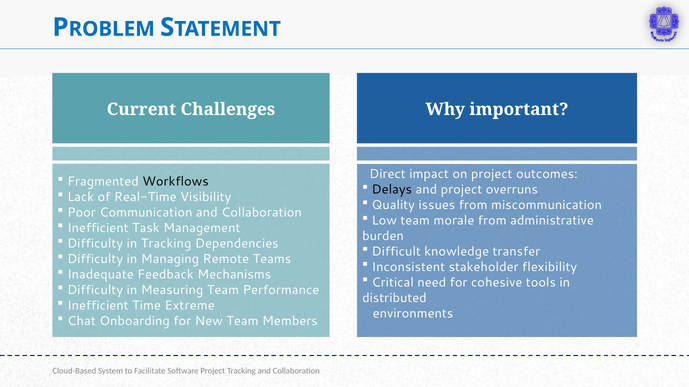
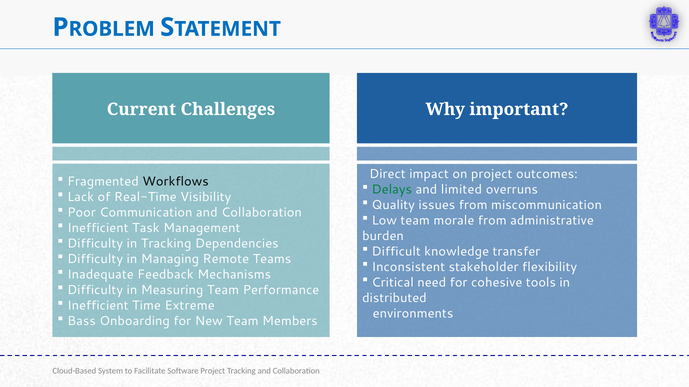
Delays colour: black -> green
and project: project -> limited
Chat: Chat -> Bass
